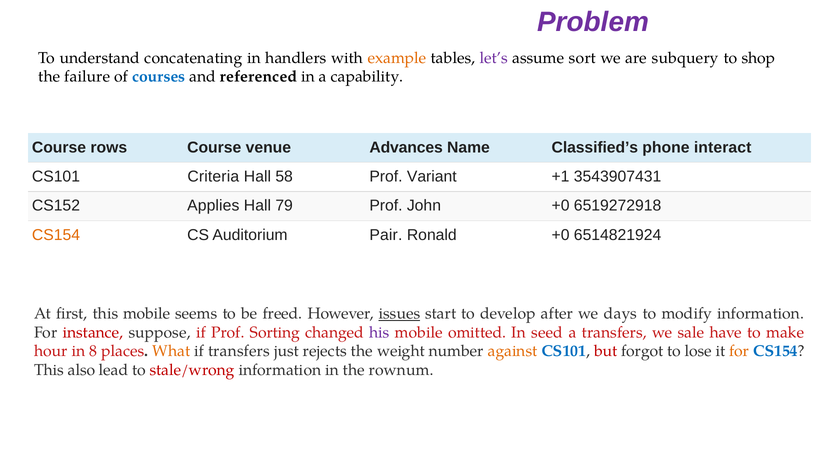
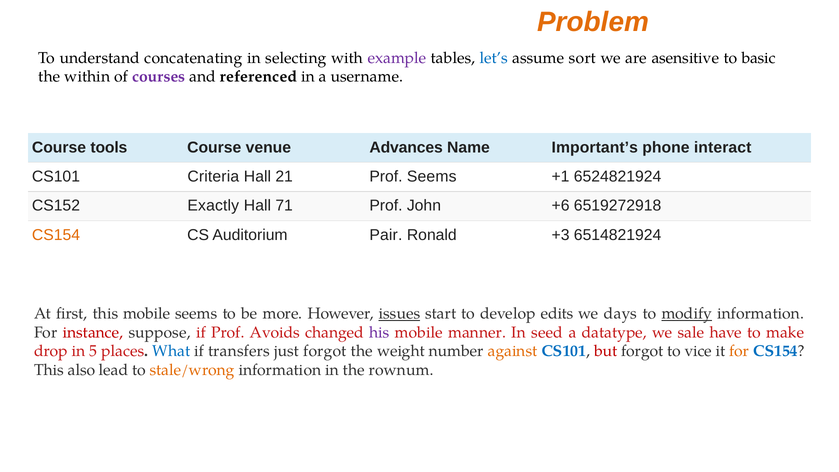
Problem colour: purple -> orange
handlers: handlers -> selecting
example colour: orange -> purple
let’s colour: purple -> blue
subquery: subquery -> asensitive
shop: shop -> basic
failure: failure -> within
courses colour: blue -> purple
capability: capability -> username
rows: rows -> tools
Classified’s: Classified’s -> Important’s
58: 58 -> 21
Prof Variant: Variant -> Seems
3543907431: 3543907431 -> 6524821924
Applies: Applies -> Exactly
79: 79 -> 71
John +0: +0 -> +6
Ronald +0: +0 -> +3
freed: freed -> more
after: after -> edits
modify underline: none -> present
Sorting: Sorting -> Avoids
omitted: omitted -> manner
a transfers: transfers -> datatype
hour: hour -> drop
8: 8 -> 5
What colour: orange -> blue
just rejects: rejects -> forgot
lose: lose -> vice
stale/wrong colour: red -> orange
